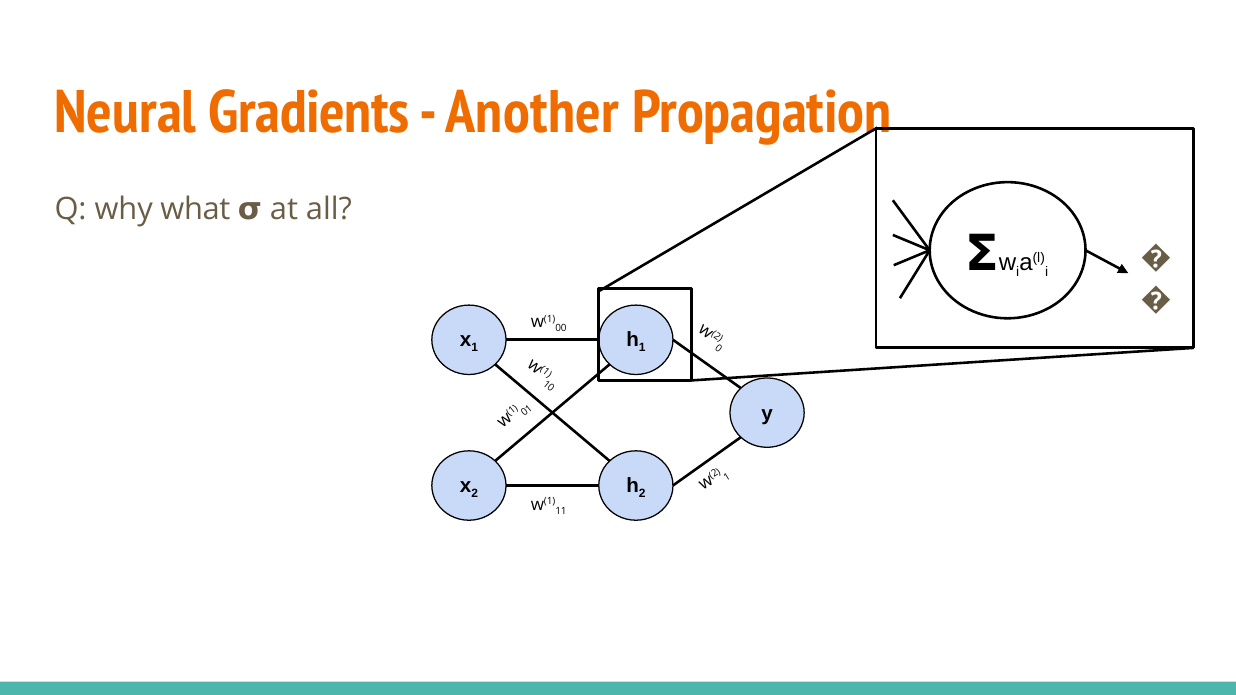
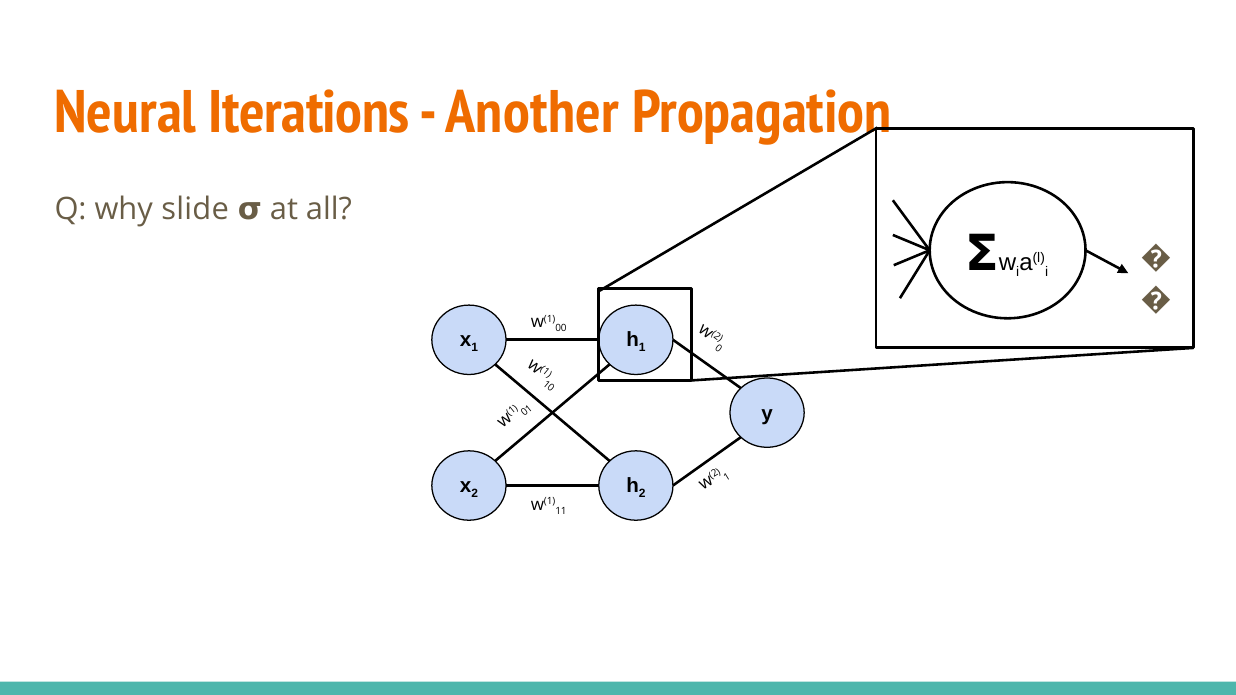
Gradients: Gradients -> Iterations
what: what -> slide
